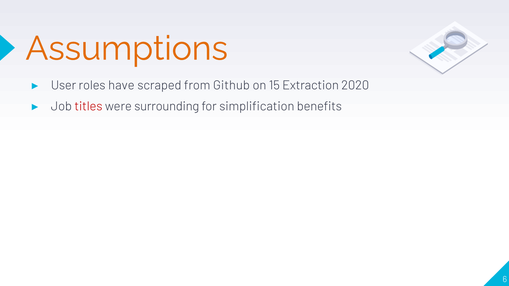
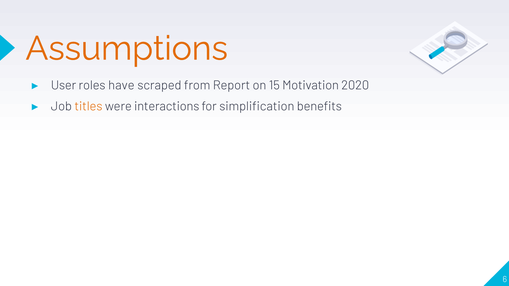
Github: Github -> Report
Extraction: Extraction -> Motivation
titles colour: red -> orange
surrounding: surrounding -> interactions
